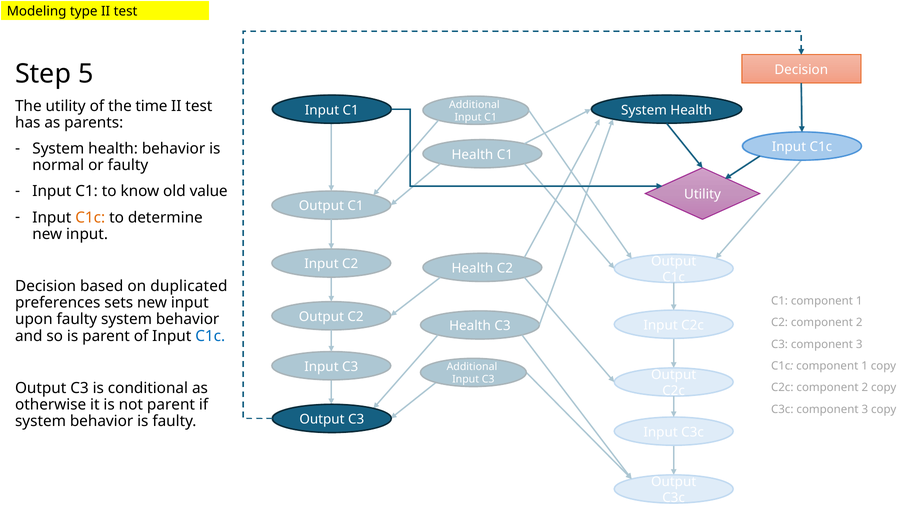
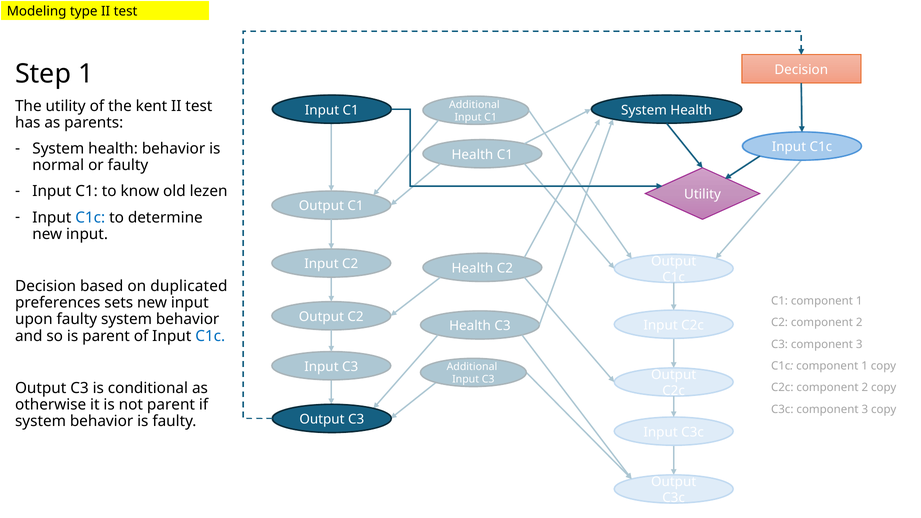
Step 5: 5 -> 1
time: time -> kent
value: value -> lezen
C1c at (90, 218) colour: orange -> blue
